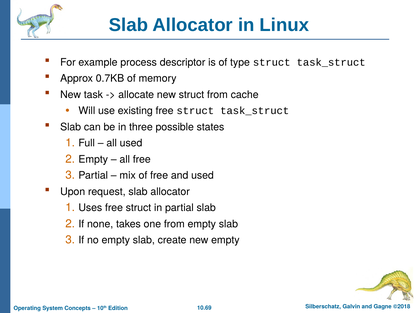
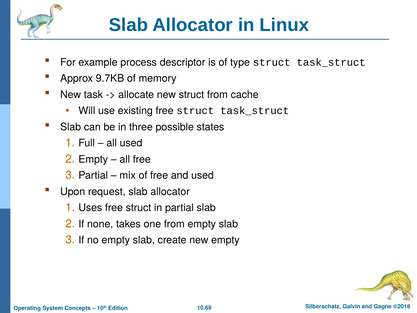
0.7KB: 0.7KB -> 9.7KB
